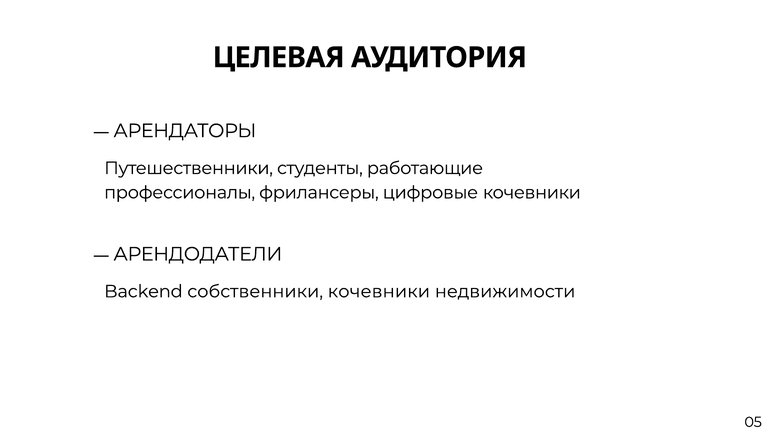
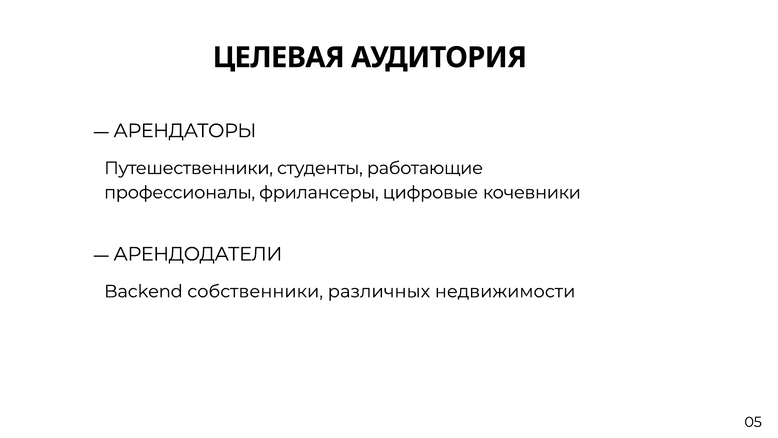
собственники кочевники: кочевники -> различных
